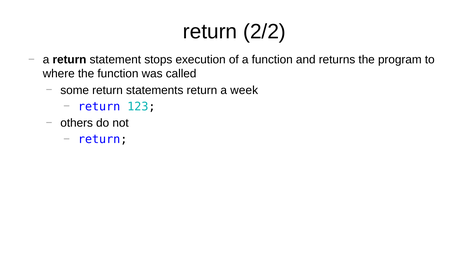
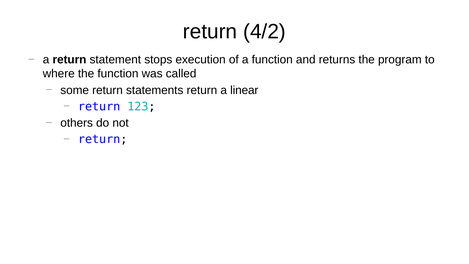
2/2: 2/2 -> 4/2
week: week -> linear
